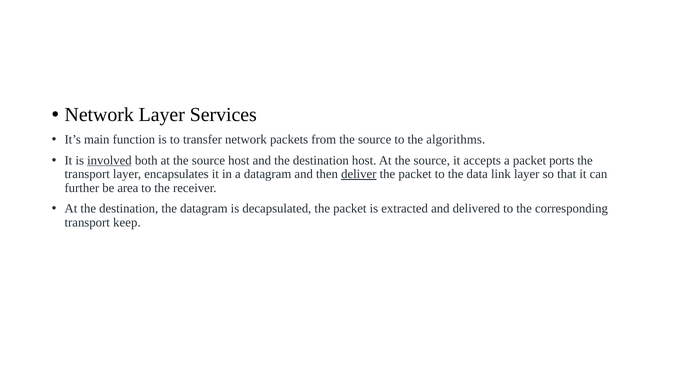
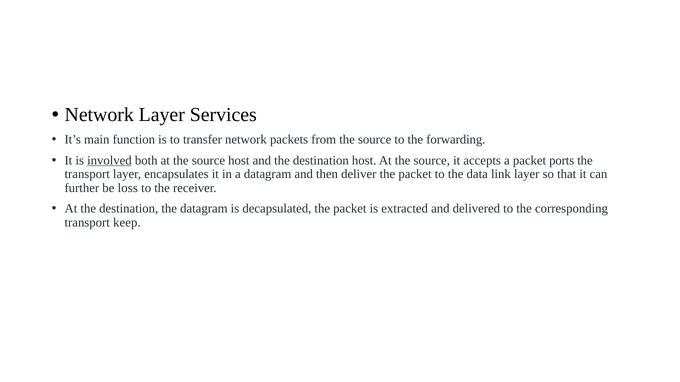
algorithms: algorithms -> forwarding
deliver underline: present -> none
area: area -> loss
